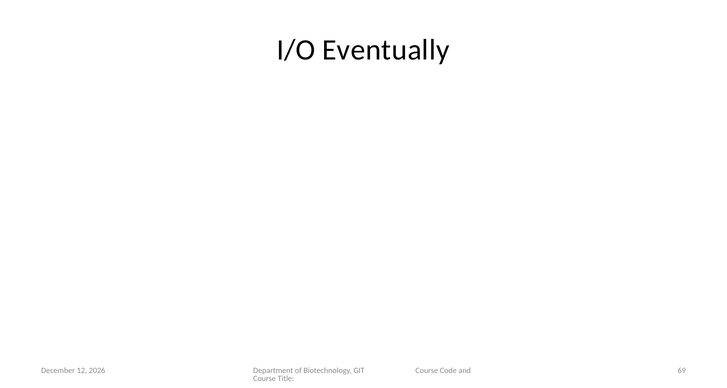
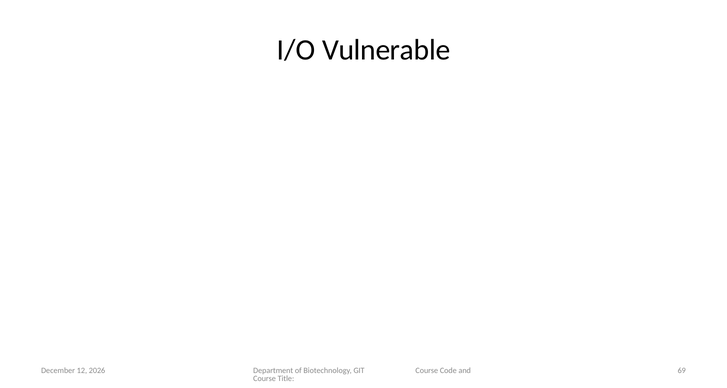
Eventually: Eventually -> Vulnerable
